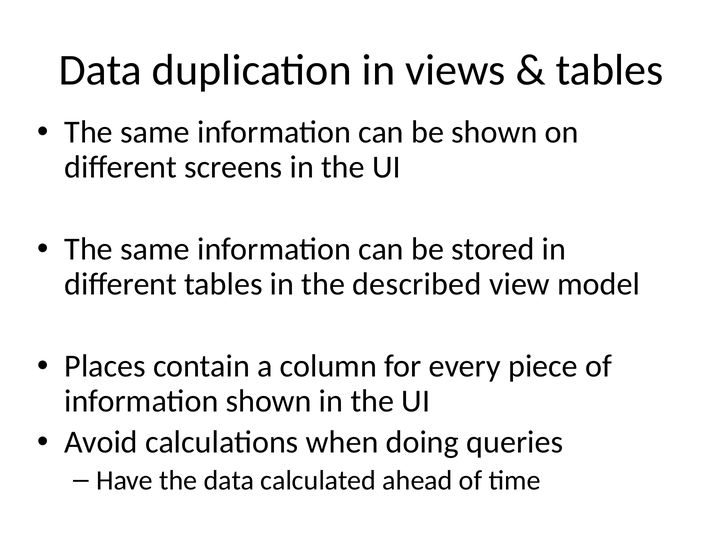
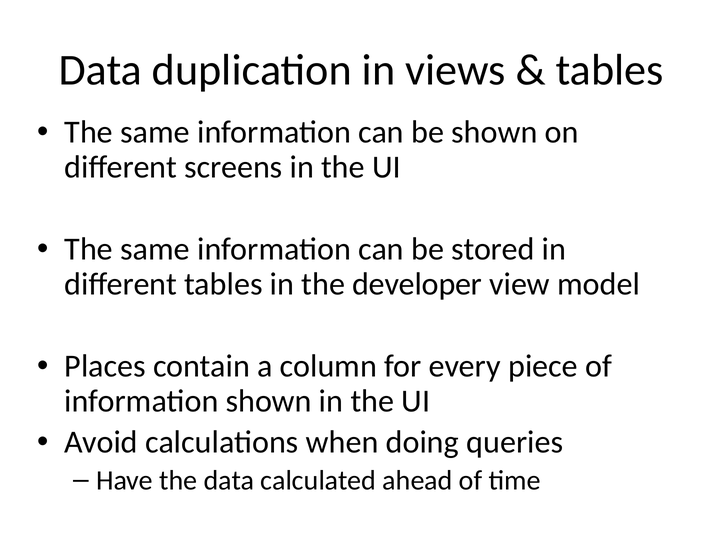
described: described -> developer
